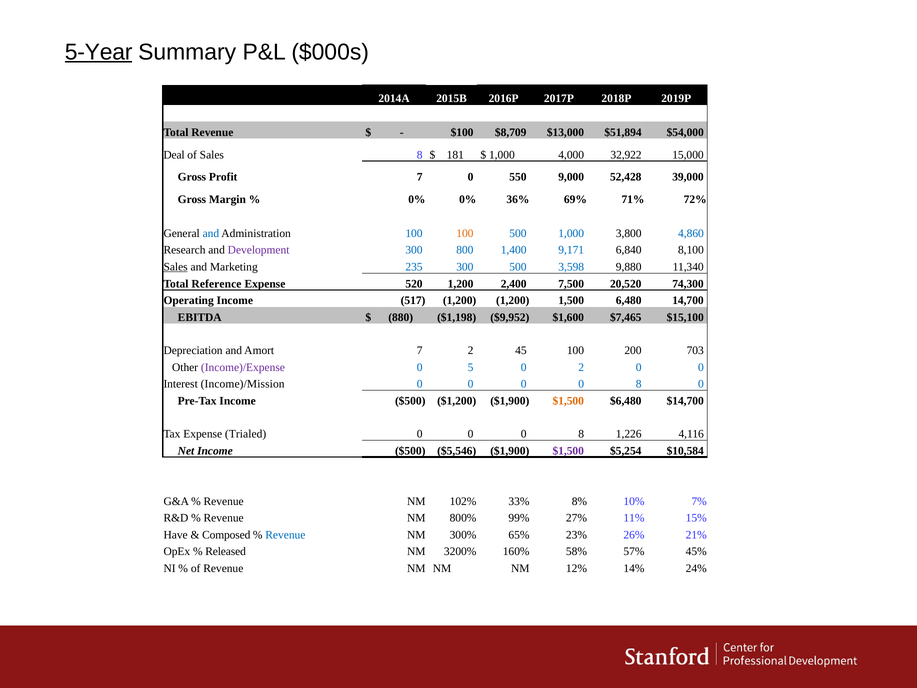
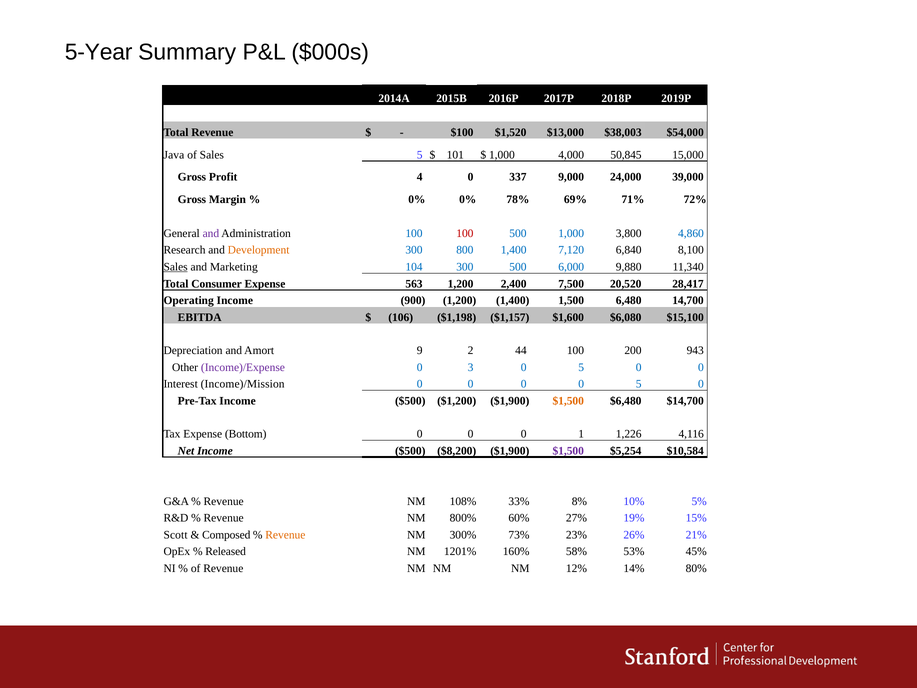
5-Year underline: present -> none
$8,709: $8,709 -> $1,520
$51,894: $51,894 -> $38,003
Deal: Deal -> Java
Sales 8: 8 -> 5
181: 181 -> 101
32,922: 32,922 -> 50,845
Profit 7: 7 -> 4
550: 550 -> 337
52,428: 52,428 -> 24,000
36%: 36% -> 78%
and at (211, 233) colour: blue -> purple
100 at (465, 233) colour: orange -> red
Development colour: purple -> orange
9,171: 9,171 -> 7,120
235: 235 -> 104
3,598: 3,598 -> 6,000
Reference: Reference -> Consumer
520: 520 -> 563
74,300: 74,300 -> 28,417
517: 517 -> 900
1,200 1,200: 1,200 -> 1,400
880: 880 -> 106
$9,952: $9,952 -> $1,157
$7,465: $7,465 -> $6,080
Amort 7: 7 -> 9
45: 45 -> 44
703: 703 -> 943
5: 5 -> 3
2 at (581, 367): 2 -> 5
8 at (639, 384): 8 -> 5
Trialed: Trialed -> Bottom
8 at (581, 434): 8 -> 1
$5,546: $5,546 -> $8,200
102%: 102% -> 108%
7%: 7% -> 5%
99%: 99% -> 60%
11%: 11% -> 19%
Have: Have -> Scott
Revenue at (285, 535) colour: blue -> orange
65%: 65% -> 73%
3200%: 3200% -> 1201%
57%: 57% -> 53%
24%: 24% -> 80%
